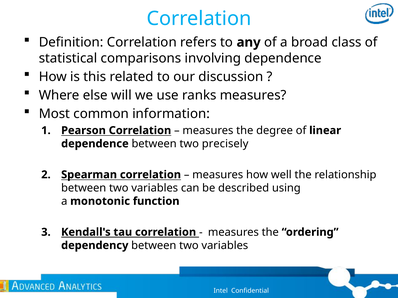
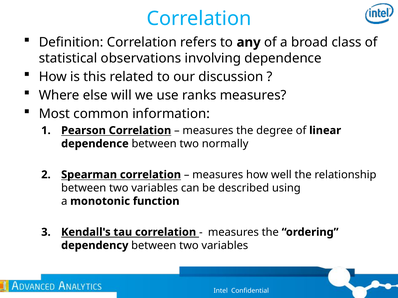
comparisons: comparisons -> observations
precisely: precisely -> normally
